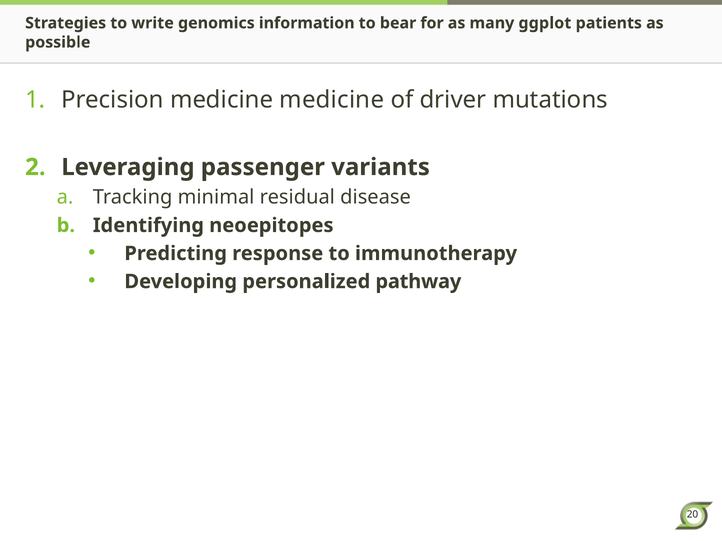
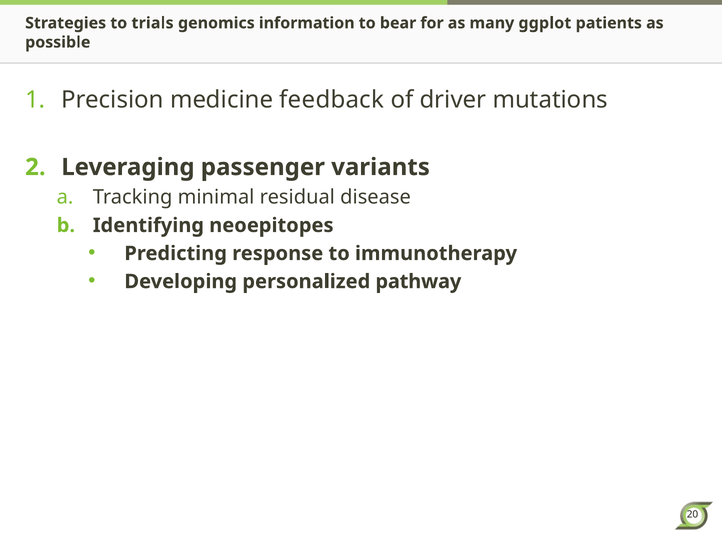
write: write -> trials
medicine medicine: medicine -> feedback
